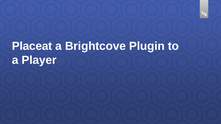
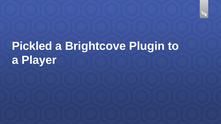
Placeat: Placeat -> Pickled
